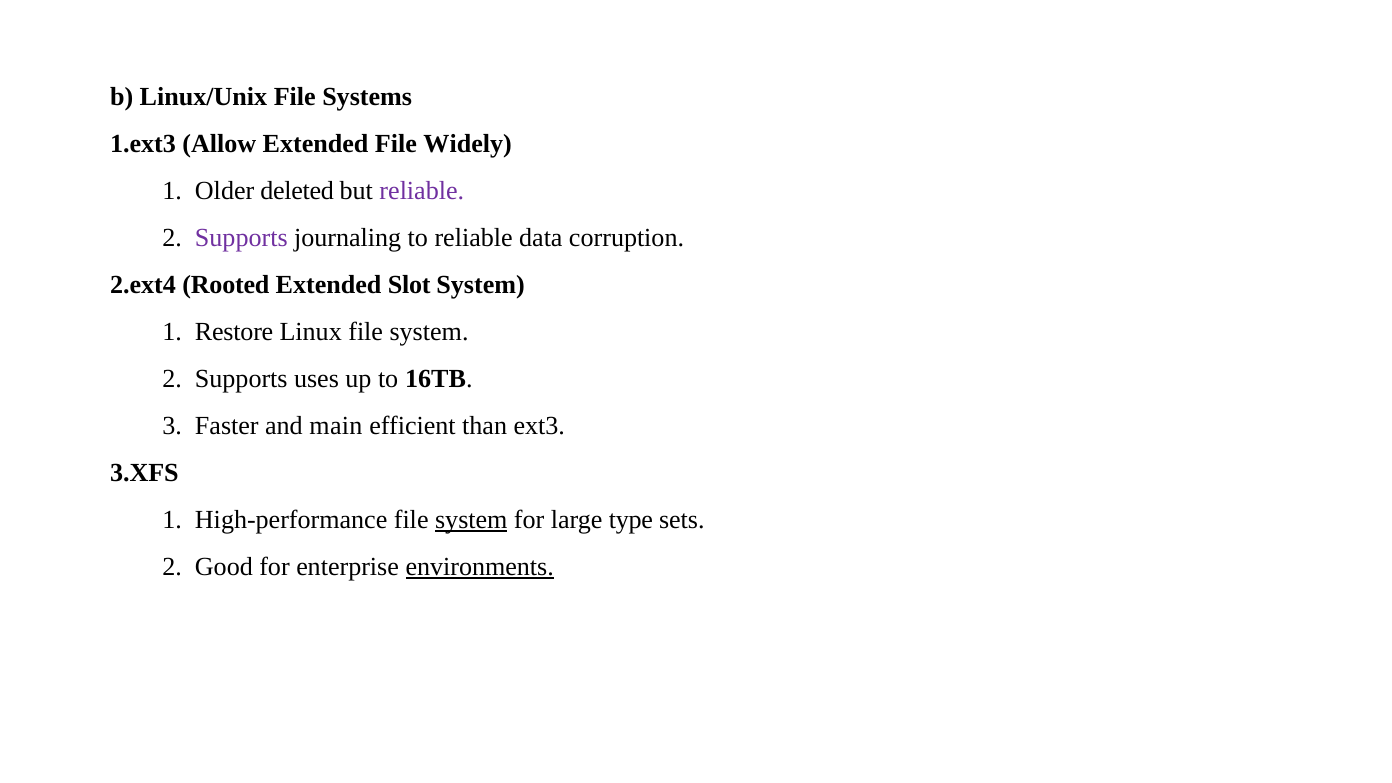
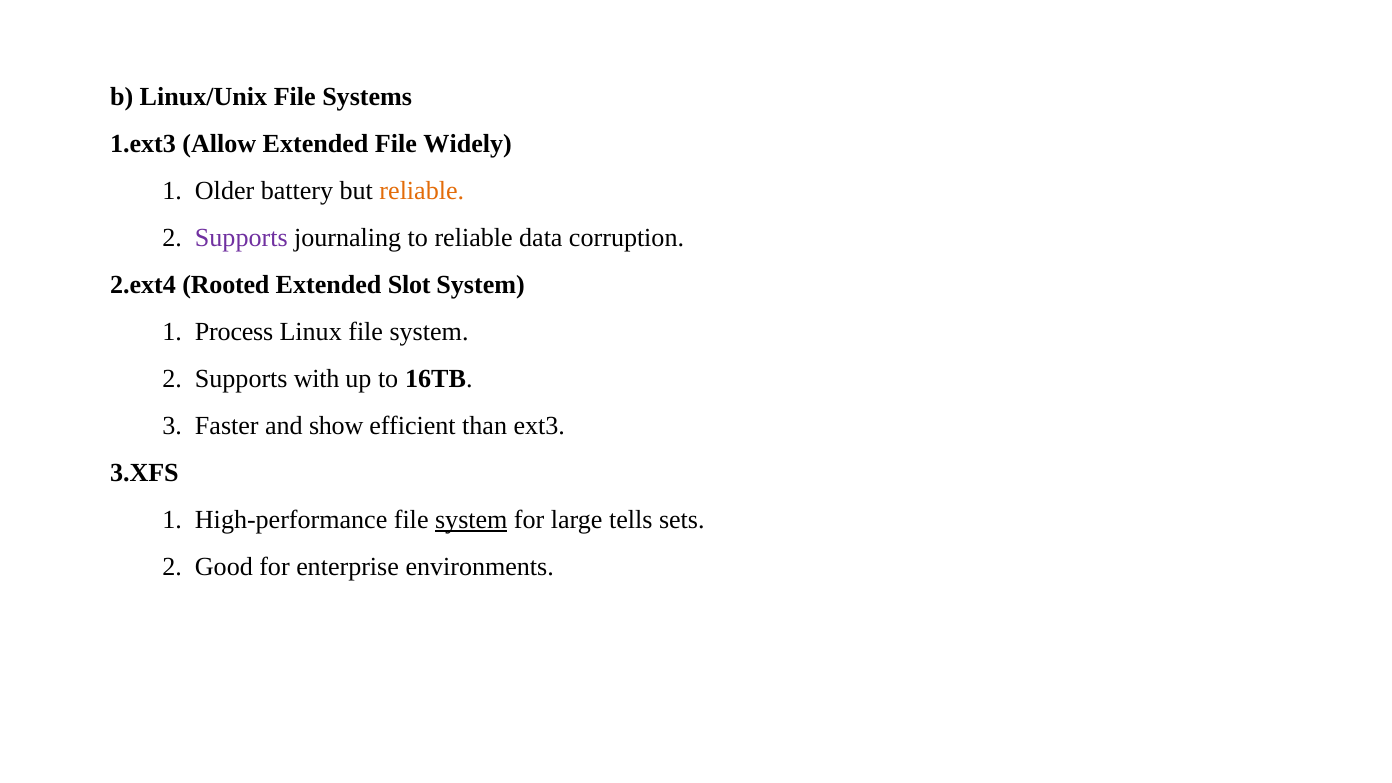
deleted: deleted -> battery
reliable at (422, 191) colour: purple -> orange
Restore: Restore -> Process
uses: uses -> with
main: main -> show
type: type -> tells
environments underline: present -> none
